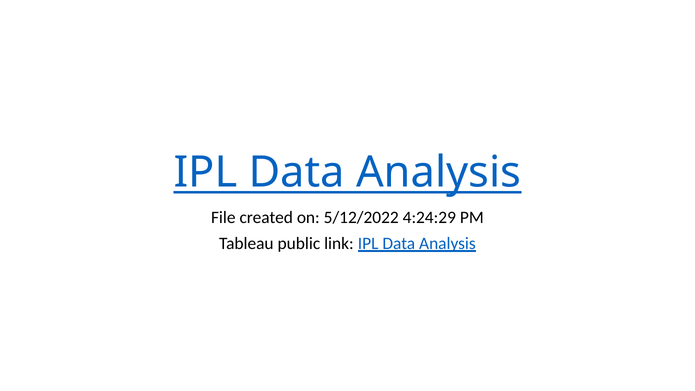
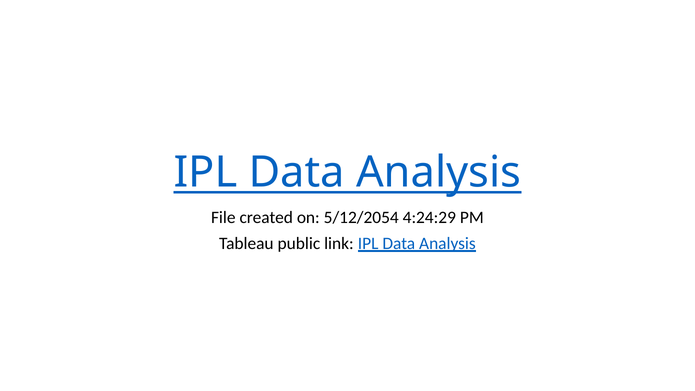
5/12/2022: 5/12/2022 -> 5/12/2054
